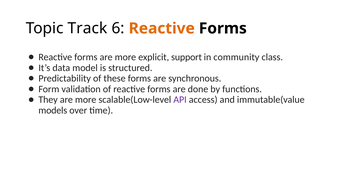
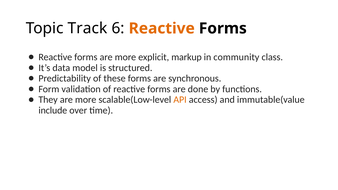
support: support -> markup
API colour: purple -> orange
models: models -> include
